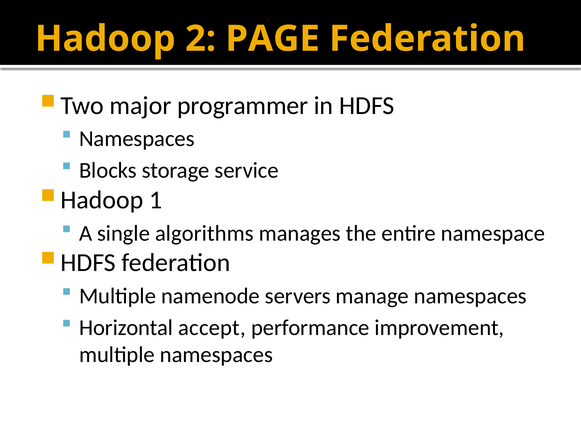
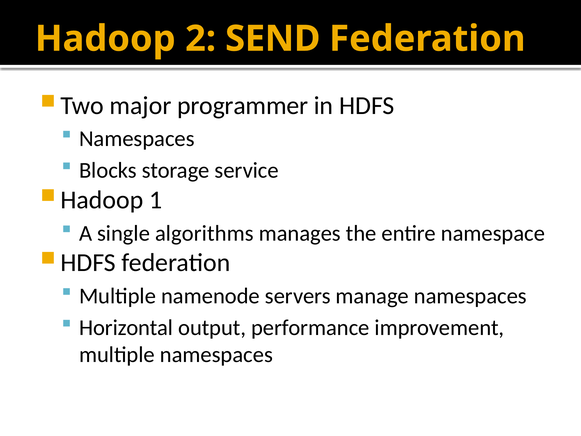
PAGE: PAGE -> SEND
accept: accept -> output
